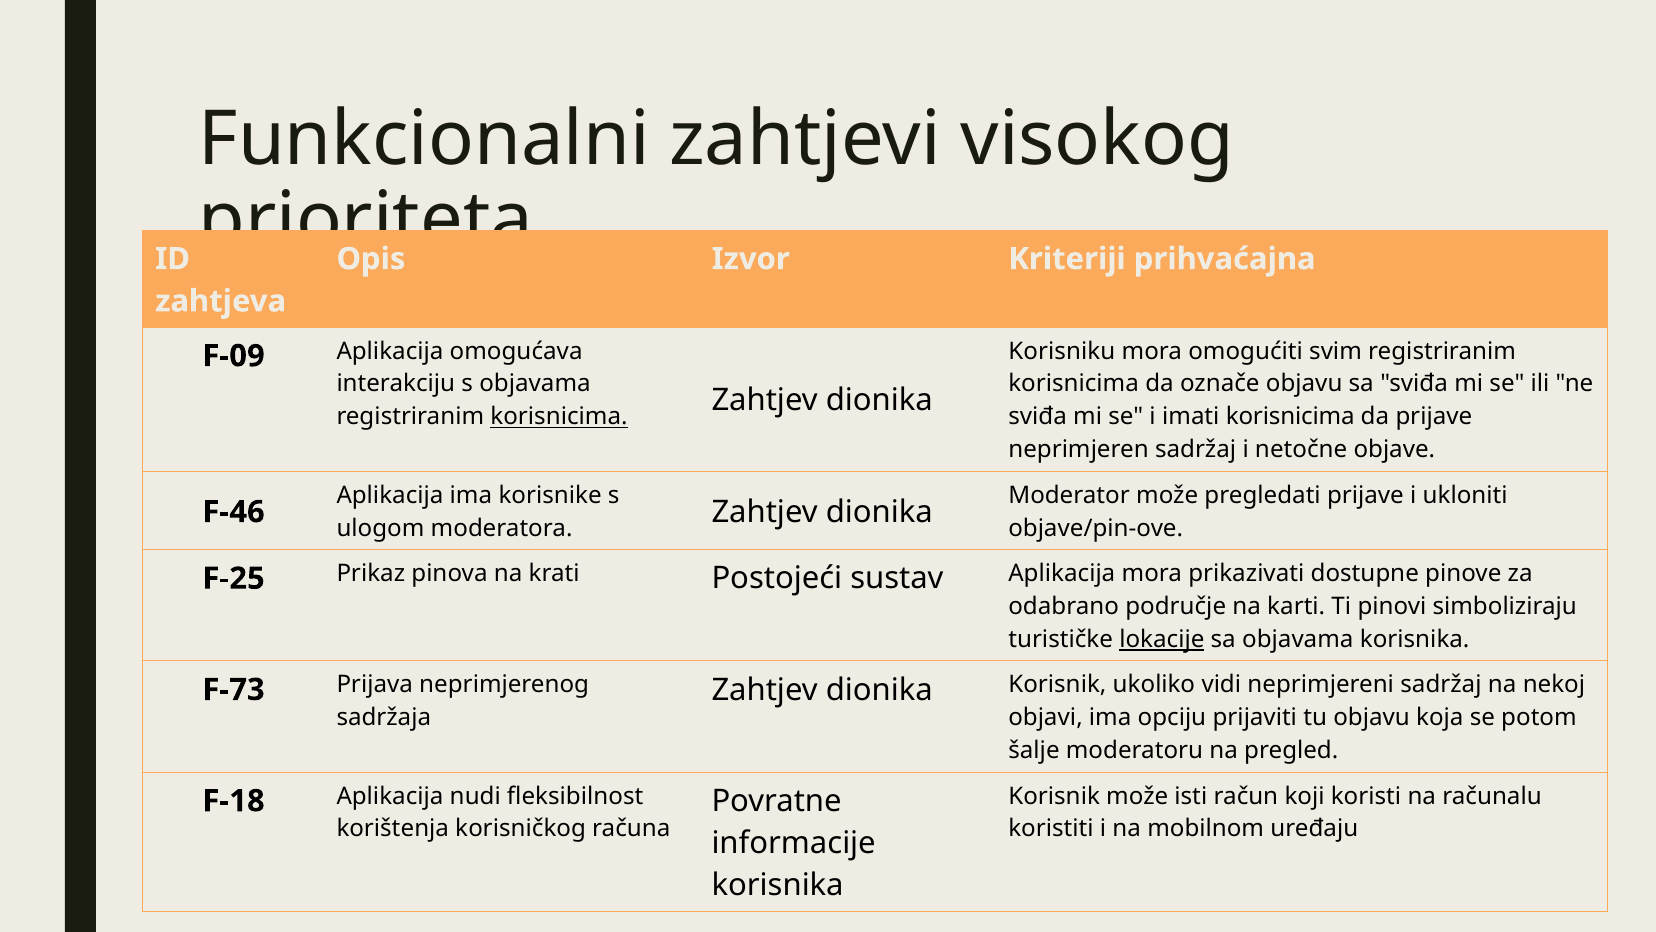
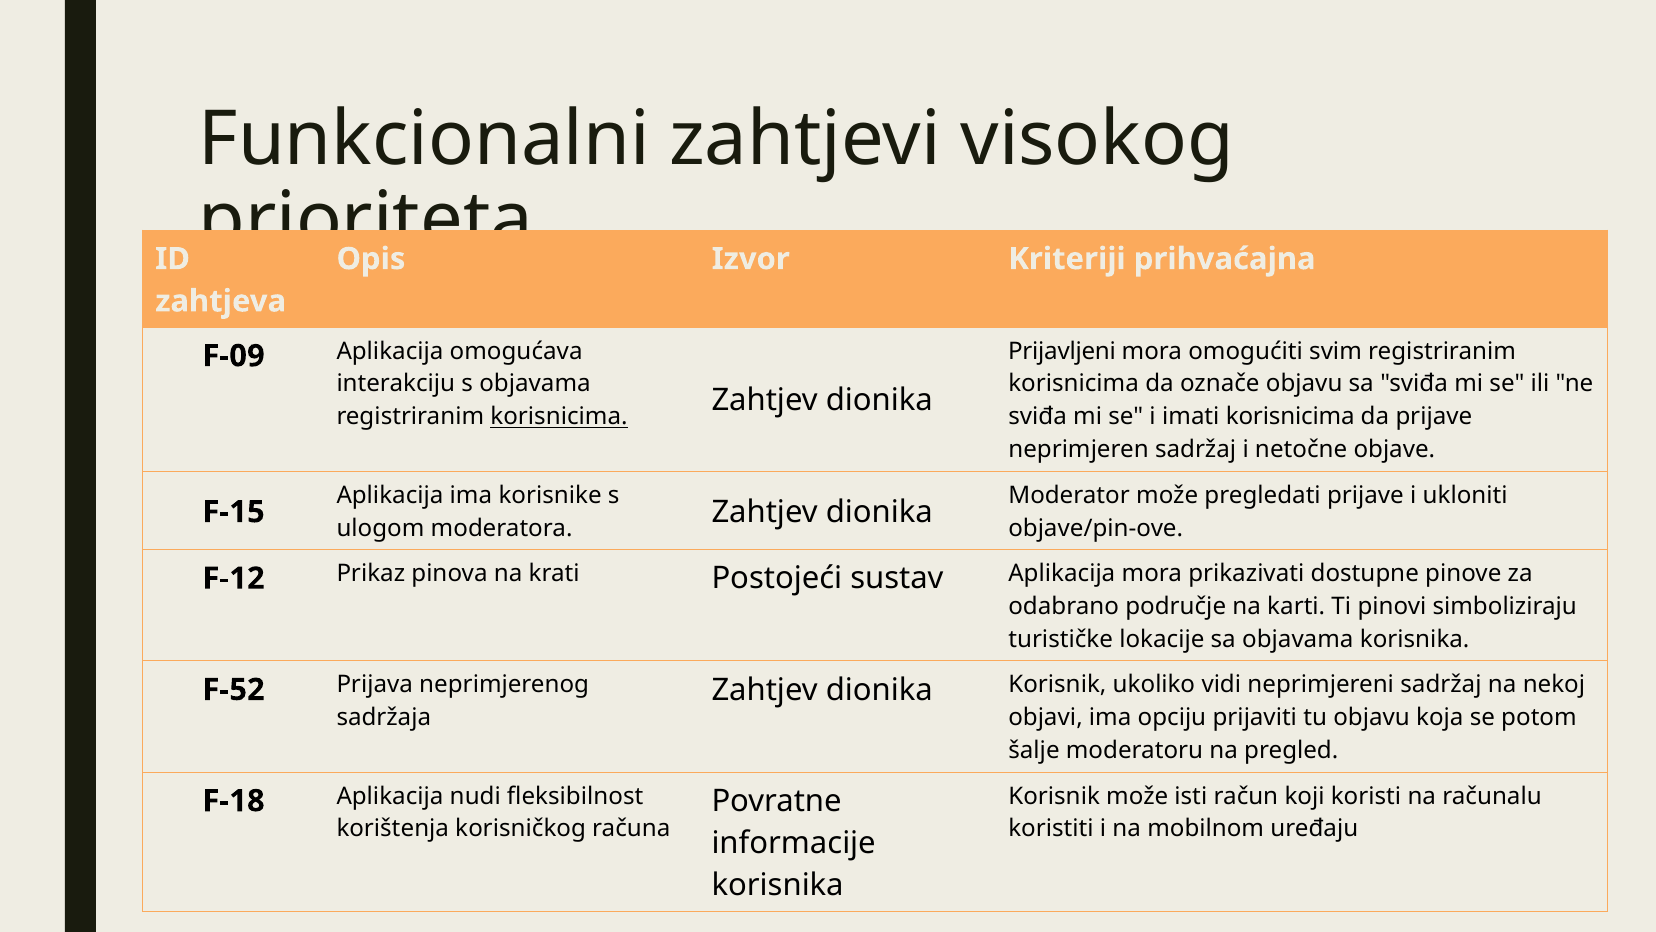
Korisniku: Korisniku -> Prijavljeni
F-46: F-46 -> F-15
F-25: F-25 -> F-12
lokacije underline: present -> none
F-73: F-73 -> F-52
